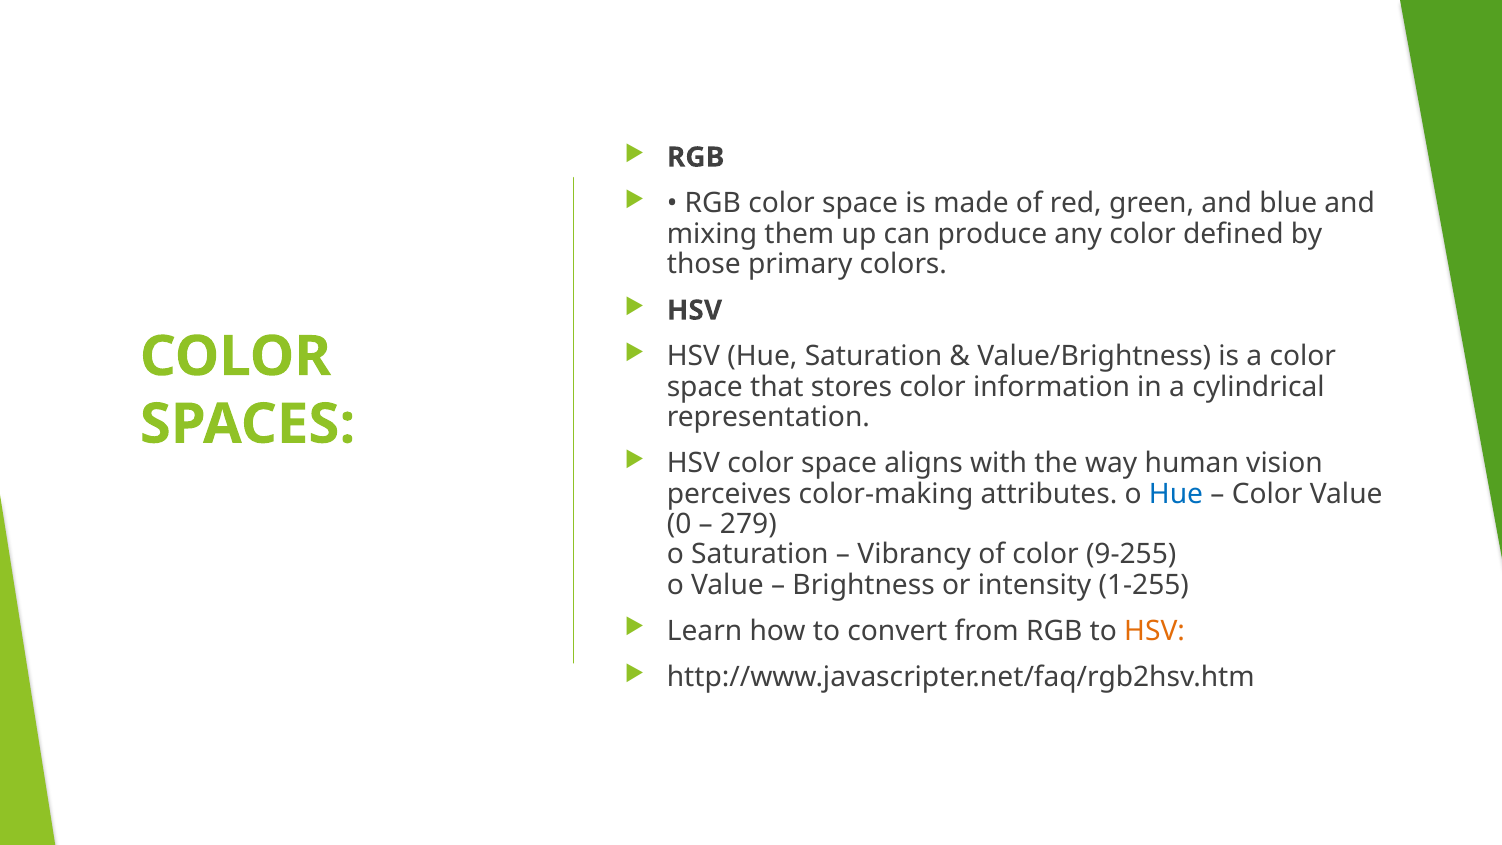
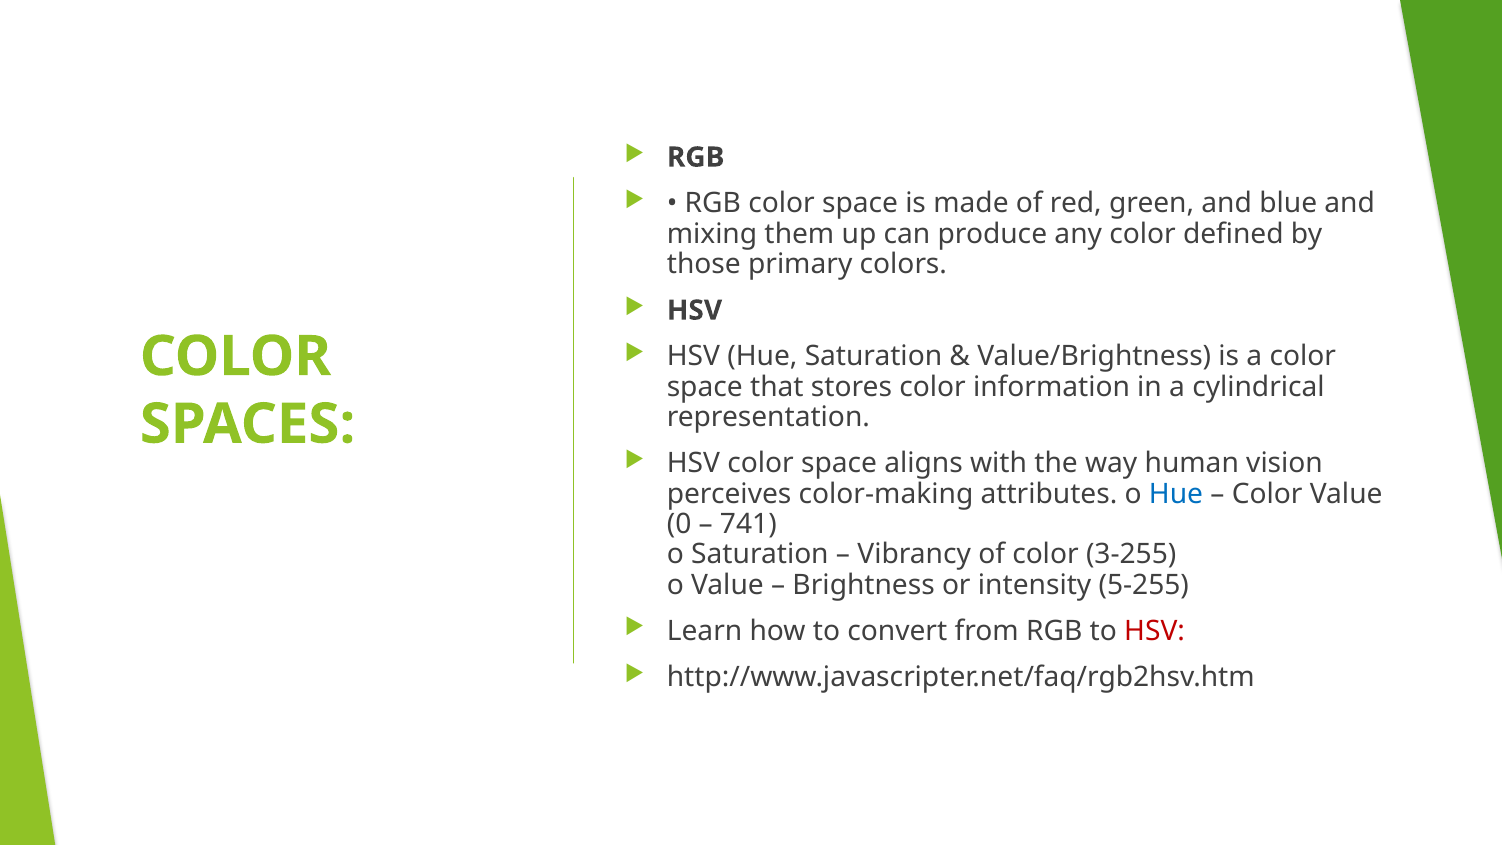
279: 279 -> 741
9-255: 9-255 -> 3-255
1-255: 1-255 -> 5-255
HSV at (1155, 631) colour: orange -> red
